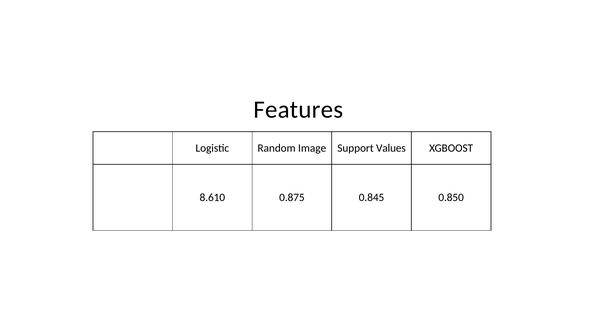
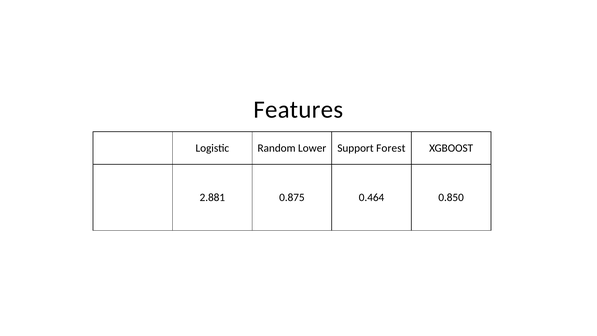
Image: Image -> Lower
Values: Values -> Forest
8.610: 8.610 -> 2.881
0.845: 0.845 -> 0.464
